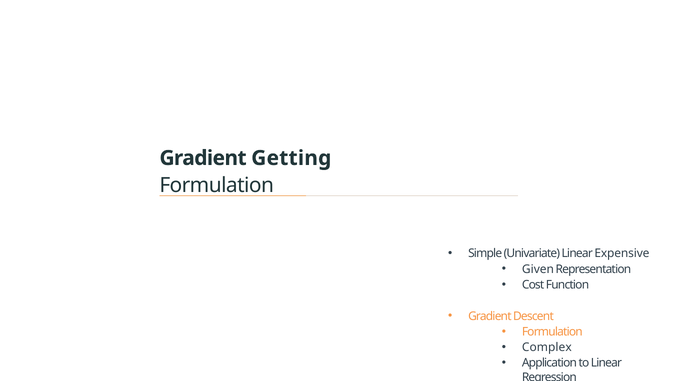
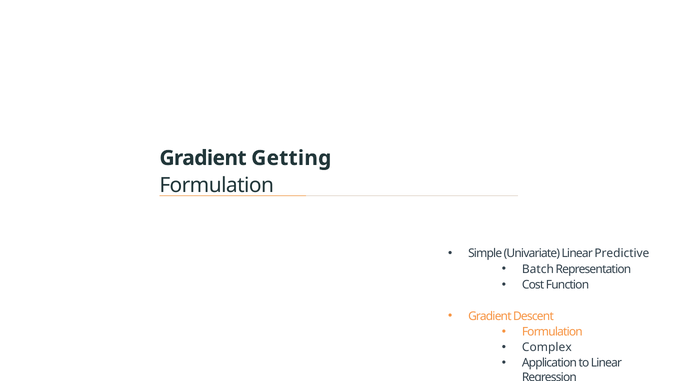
Expensive: Expensive -> Predictive
Given: Given -> Batch
